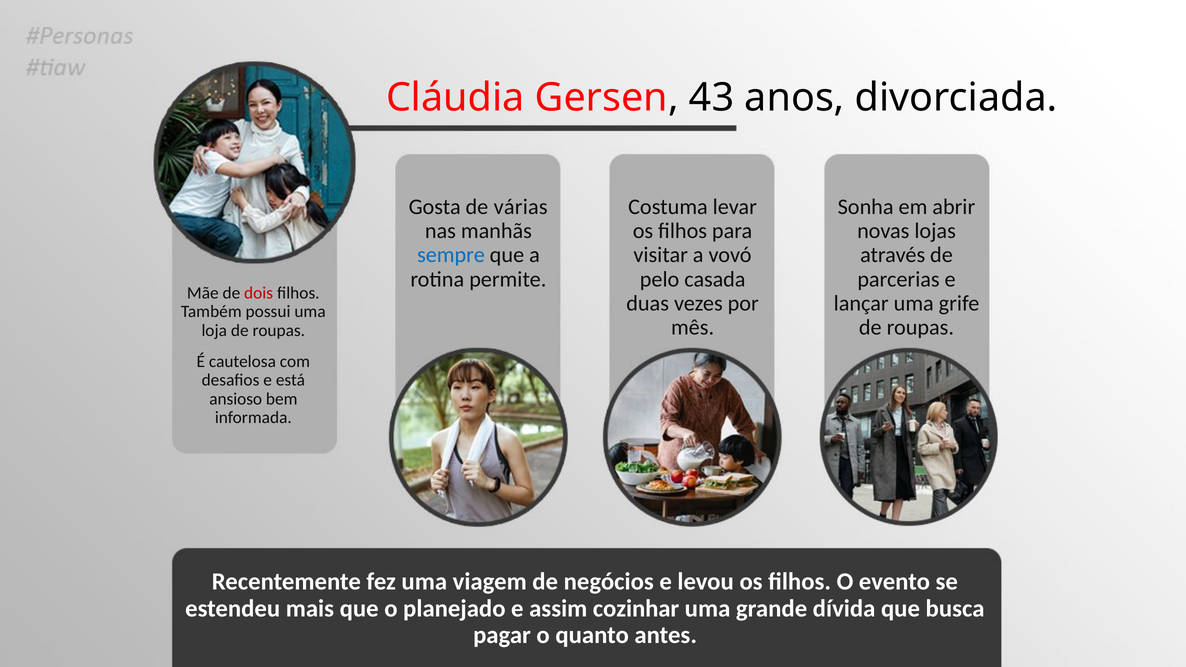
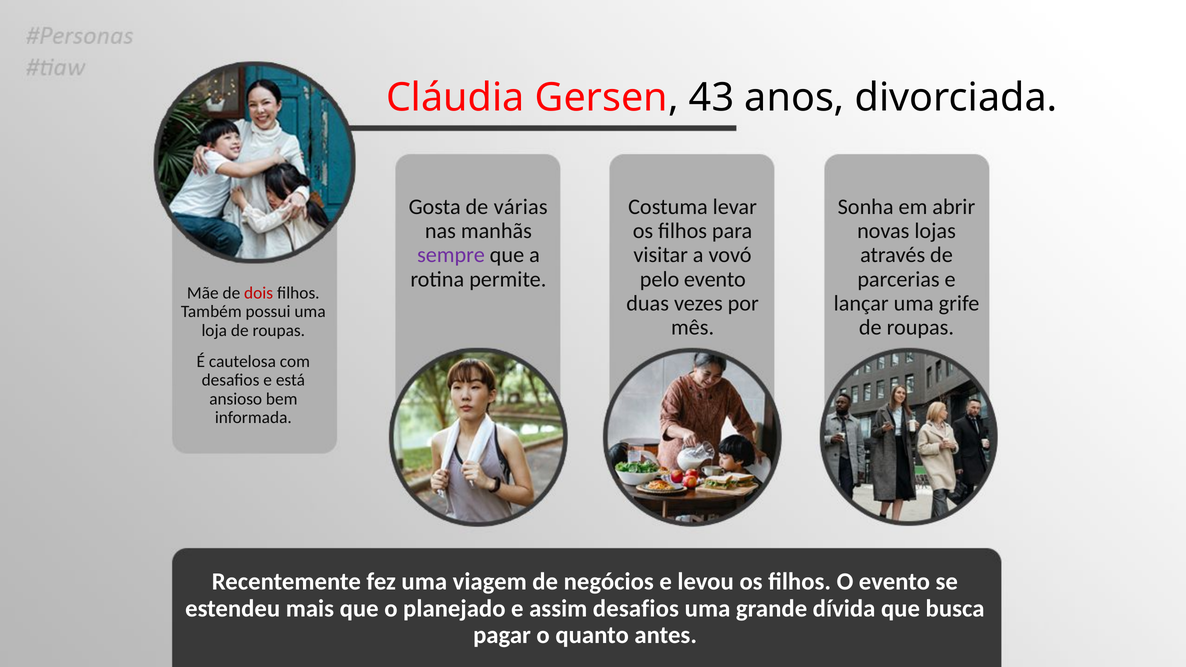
sempre colour: blue -> purple
pelo casada: casada -> evento
assim cozinhar: cozinhar -> desafios
